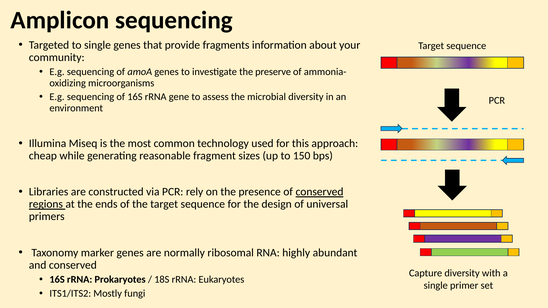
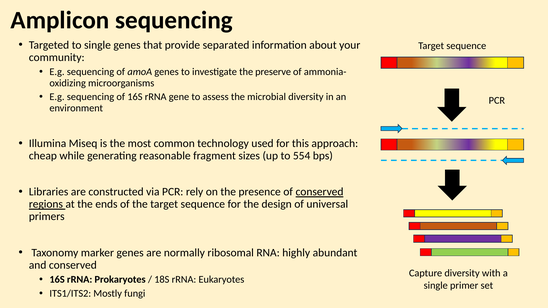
fragments: fragments -> separated
150: 150 -> 554
